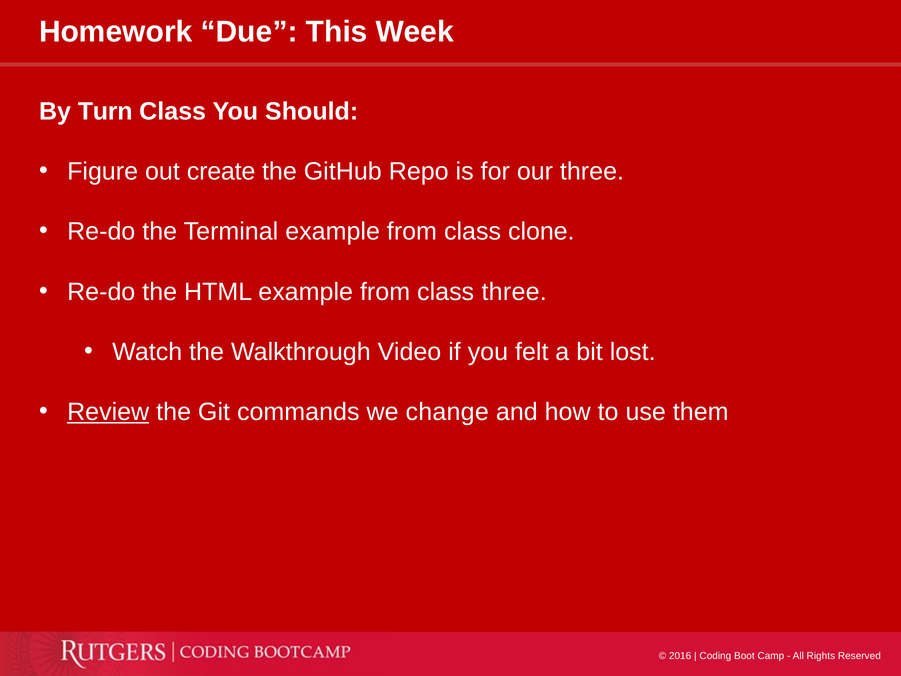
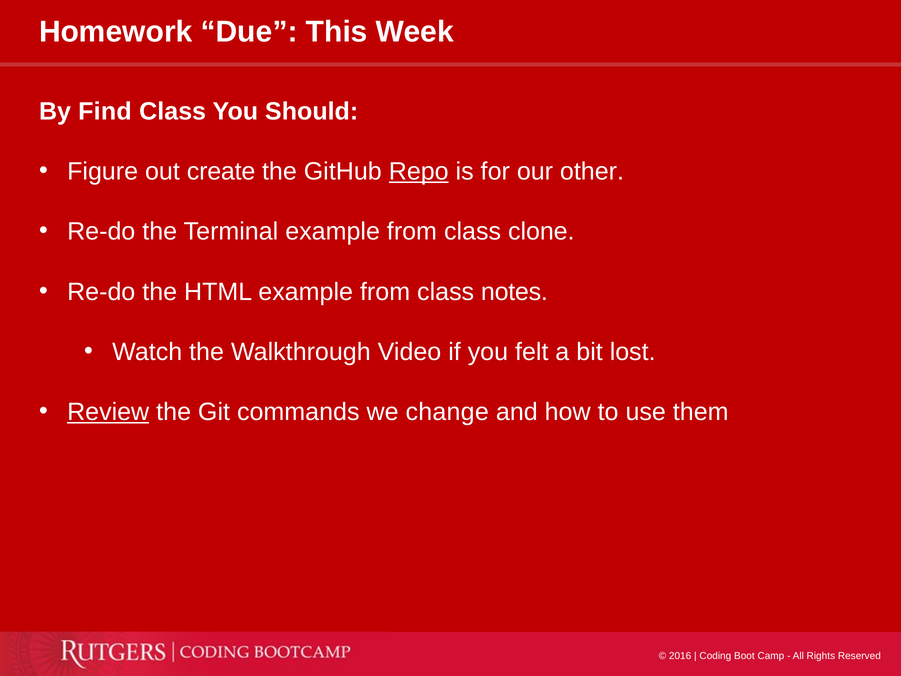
Turn: Turn -> Find
Repo underline: none -> present
our three: three -> other
class three: three -> notes
